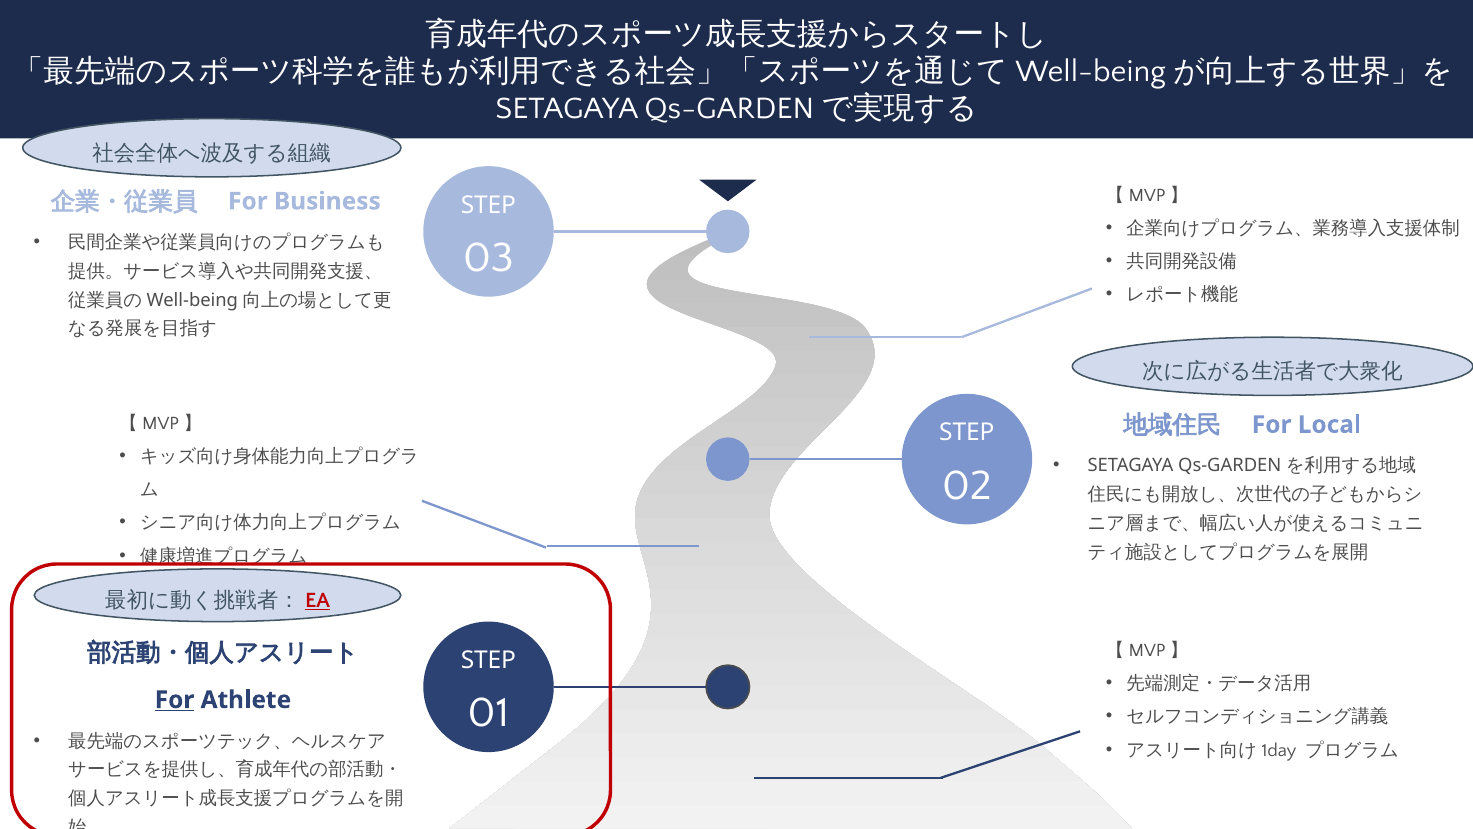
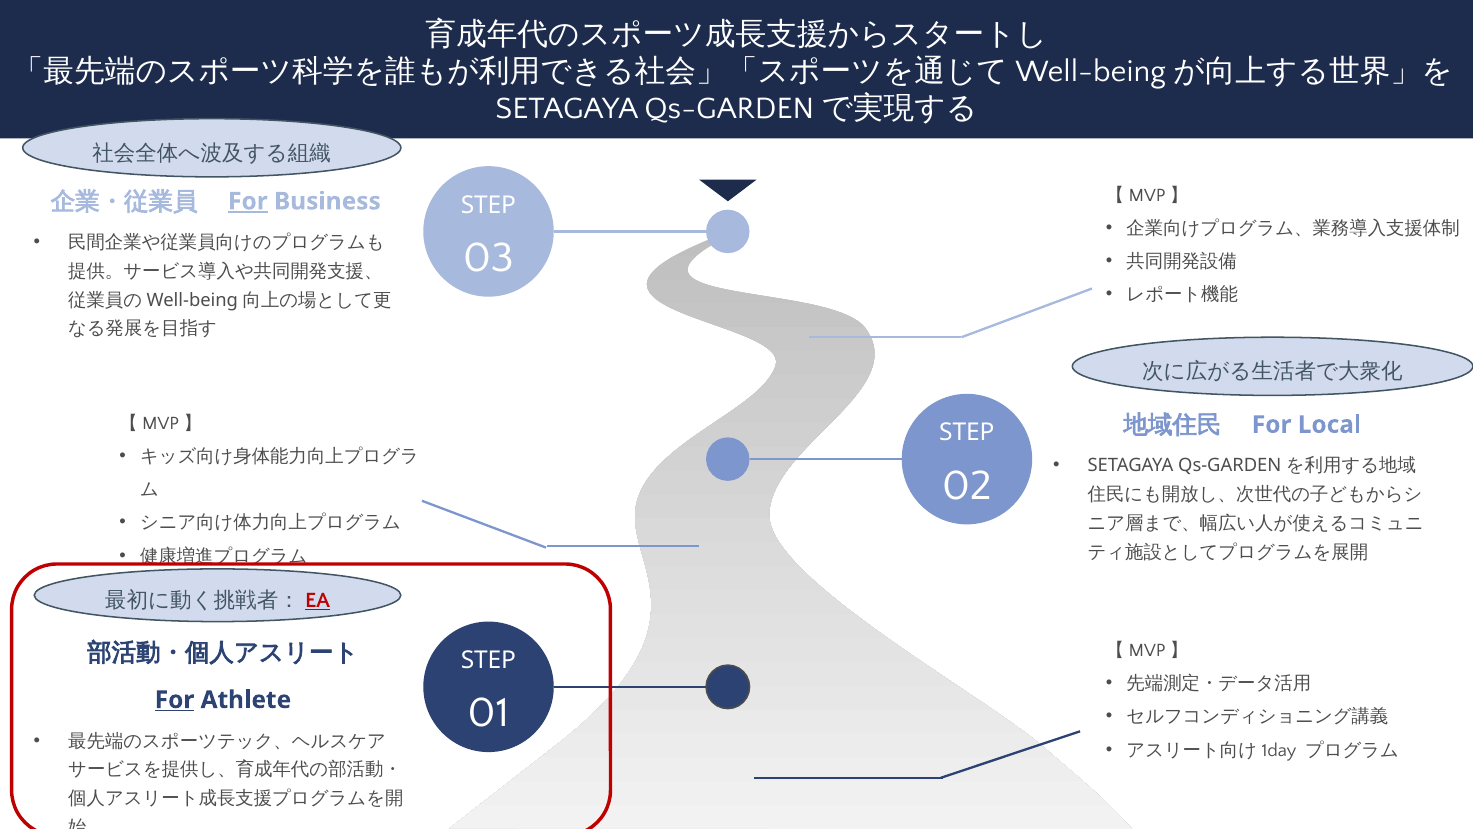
For at (248, 201) underline: none -> present
